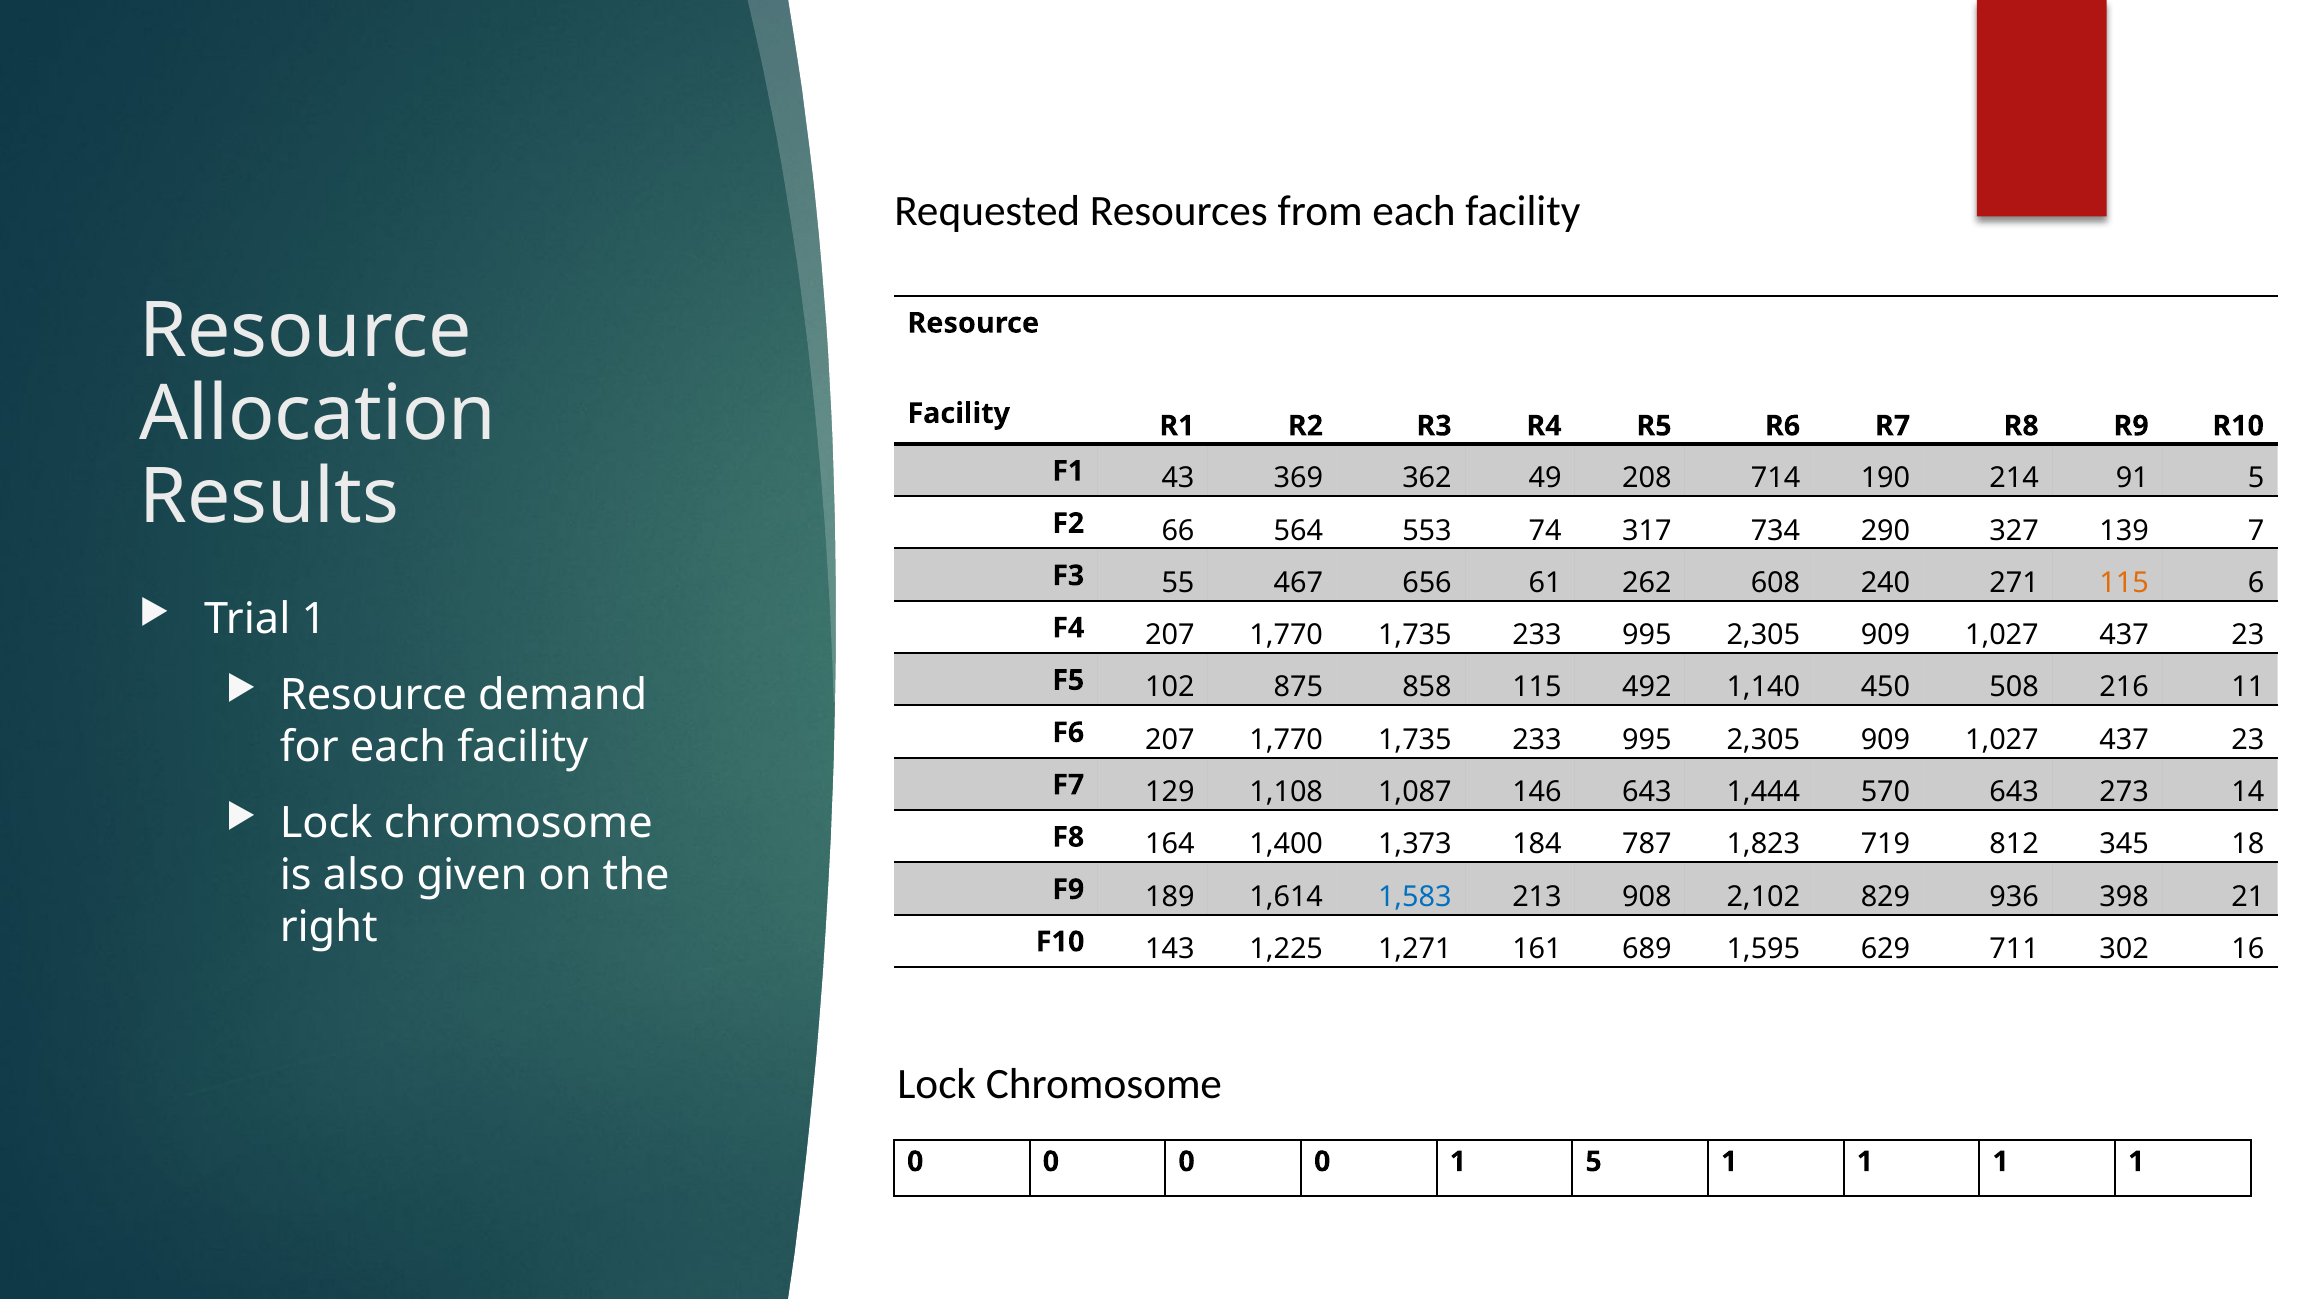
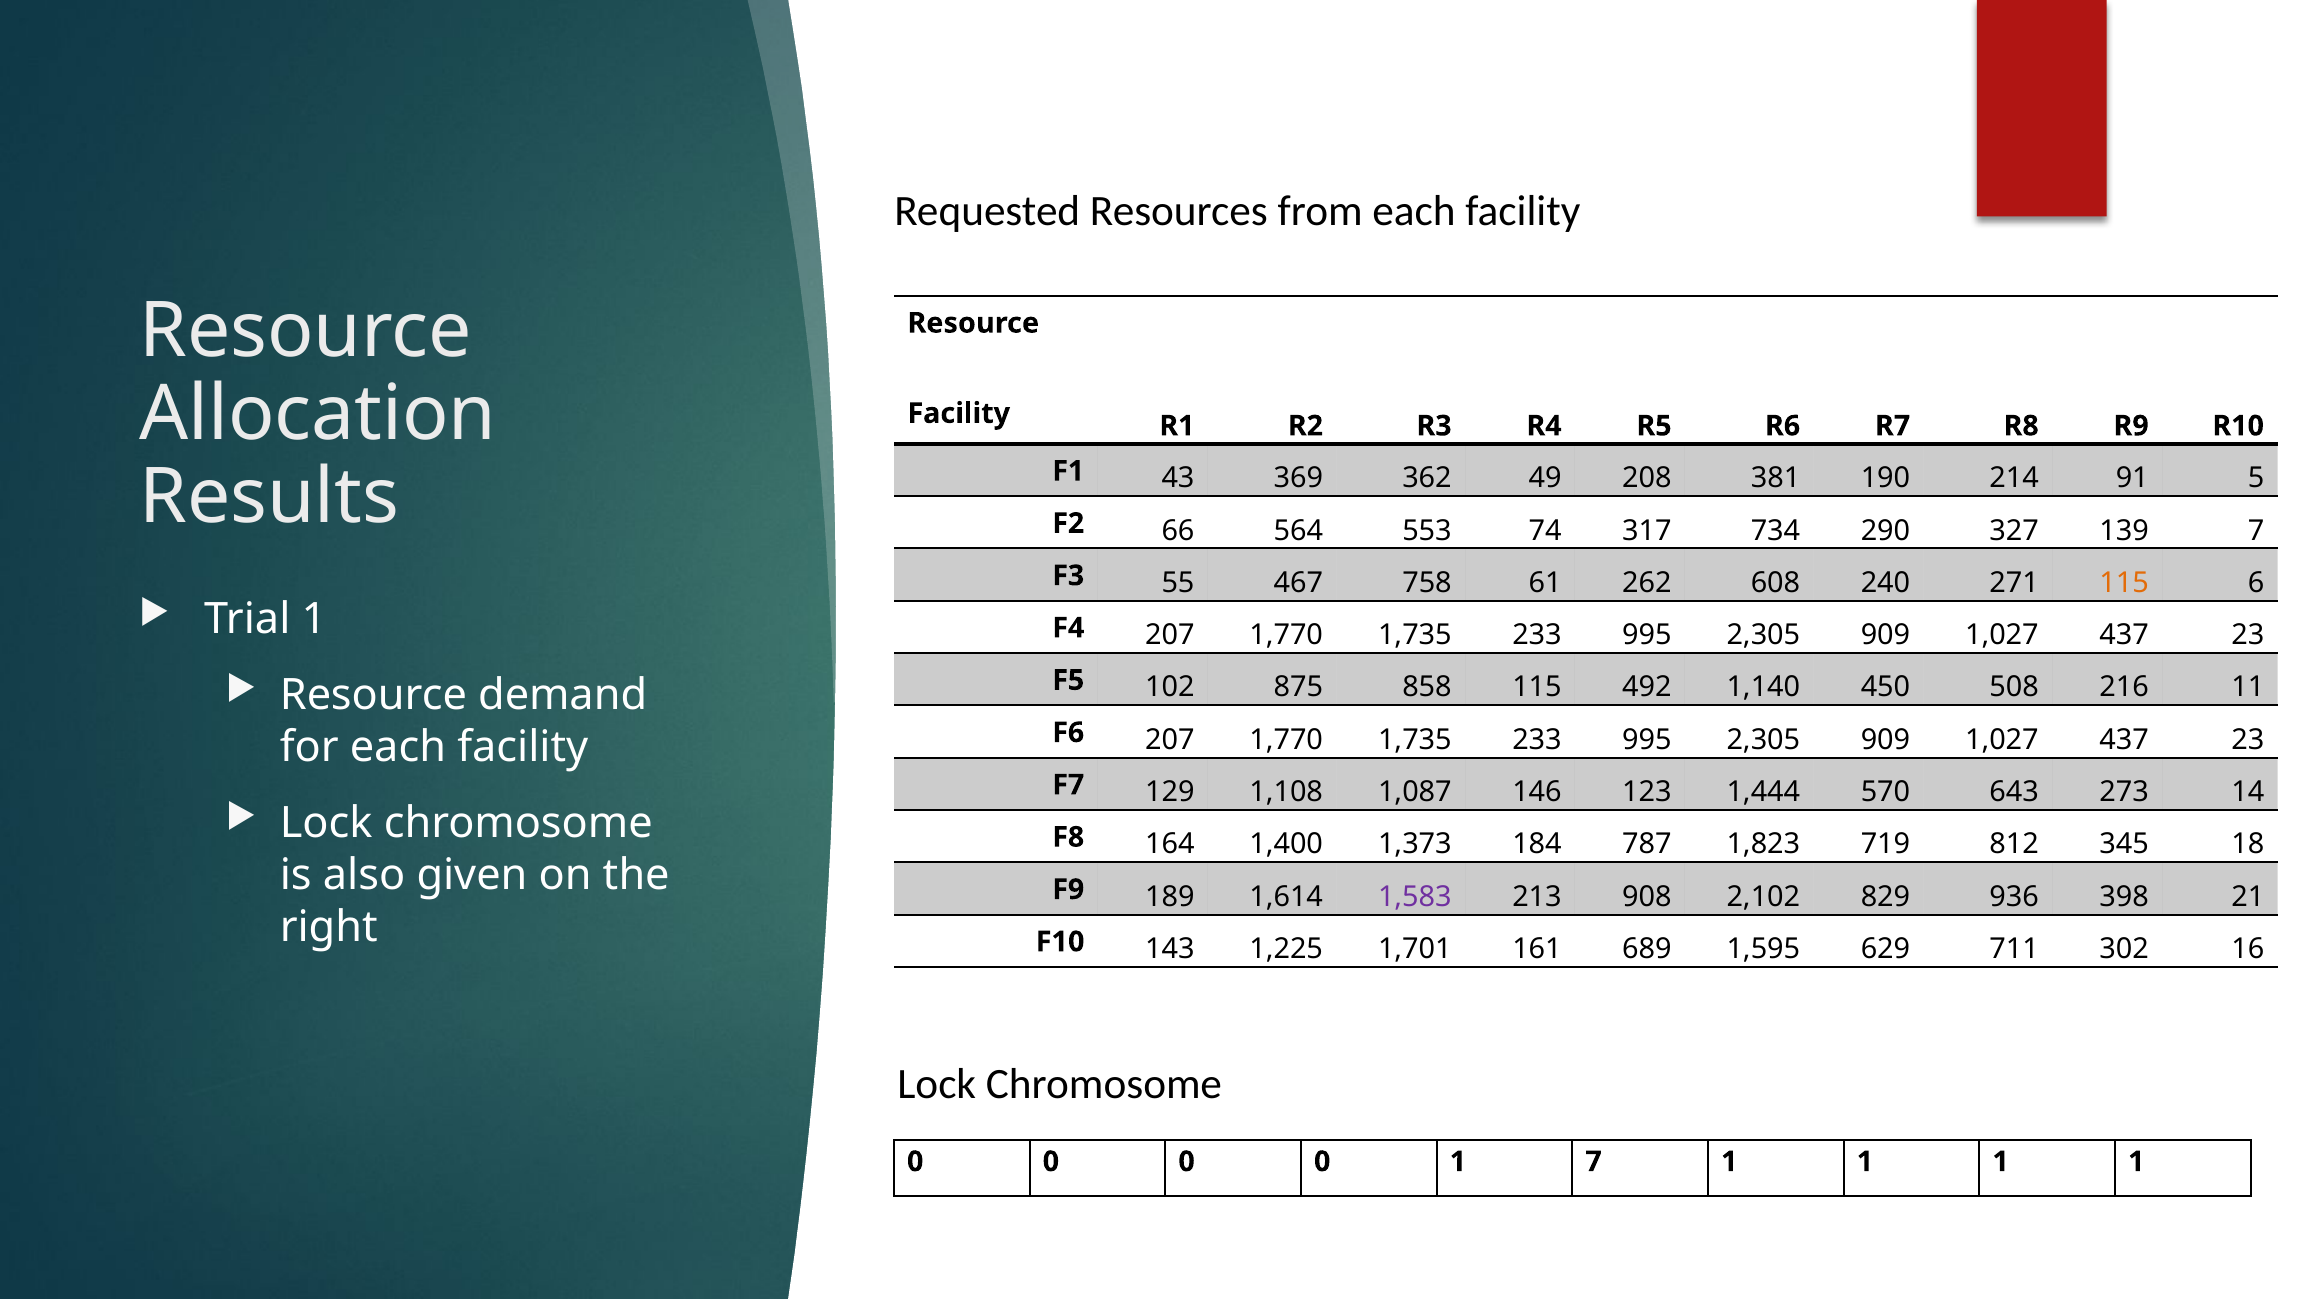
714: 714 -> 381
656: 656 -> 758
146 643: 643 -> 123
1,583 colour: blue -> purple
1,271: 1,271 -> 1,701
1 5: 5 -> 7
